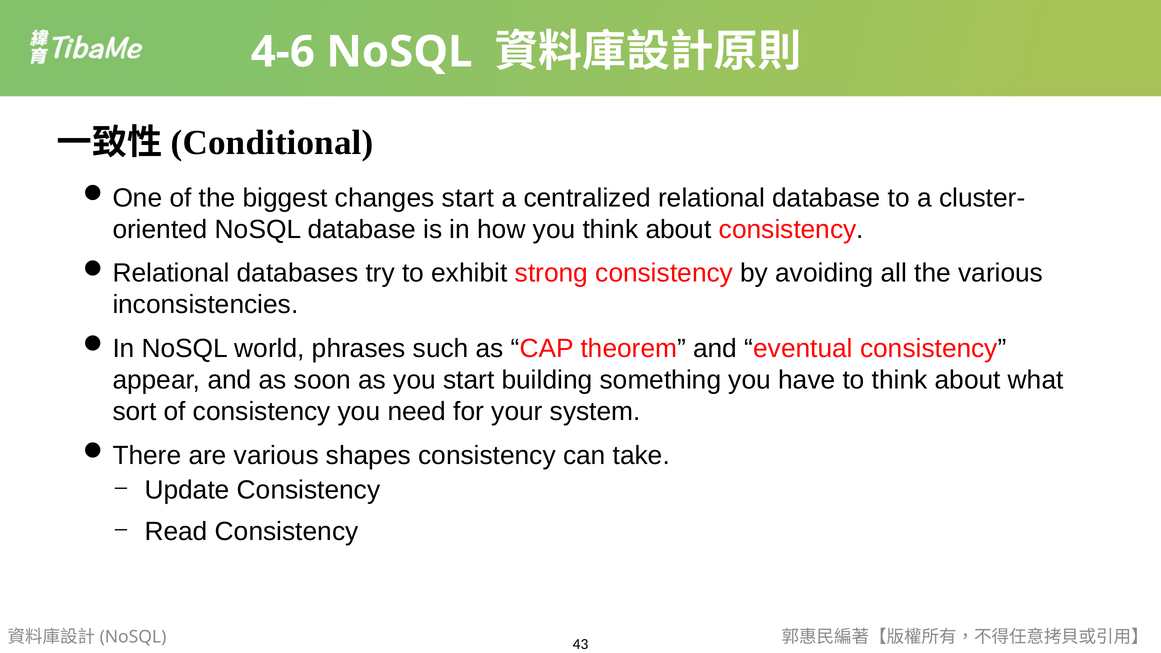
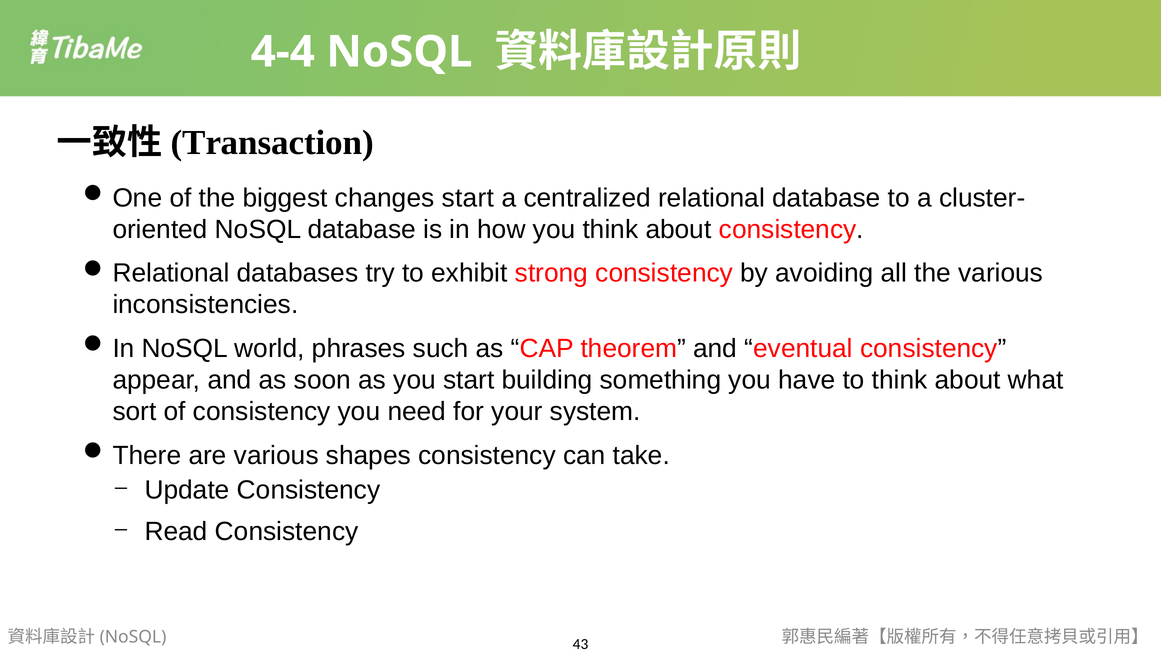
4-6: 4-6 -> 4-4
Conditional: Conditional -> Transaction
